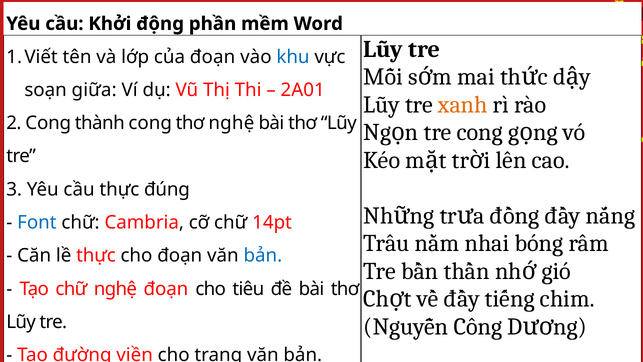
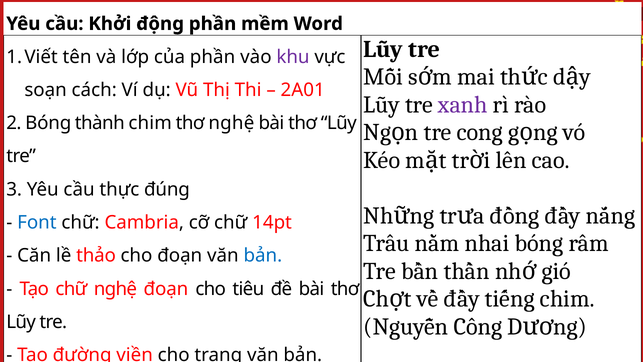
của đoạn: đoạn -> phần
khu colour: blue -> purple
soạn giữa: giữa -> cách
xanh colour: orange -> purple
2 Cong: Cong -> Bóng
thành cong: cong -> chim
lề thực: thực -> thảo
